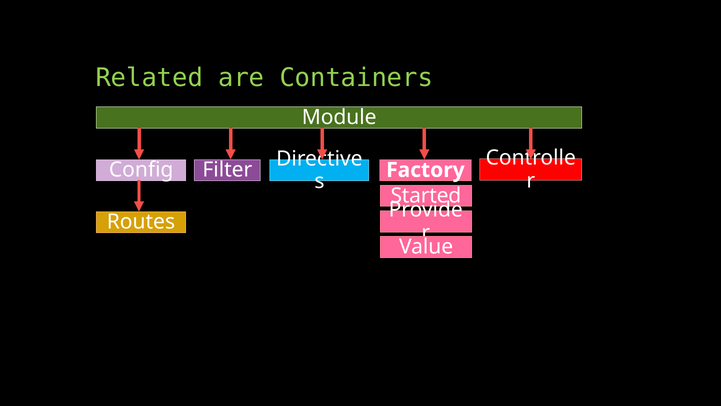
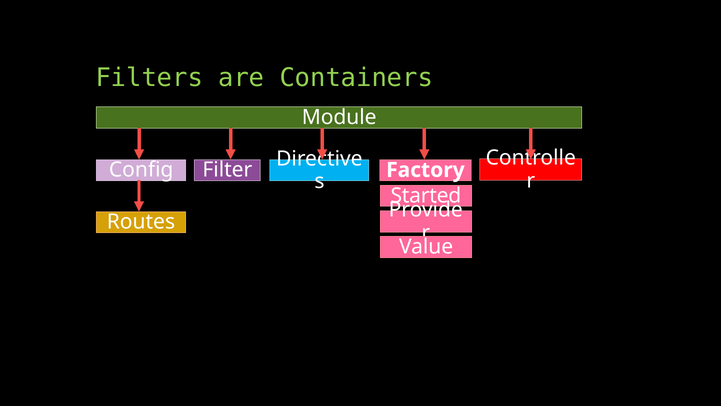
Related: Related -> Filters
